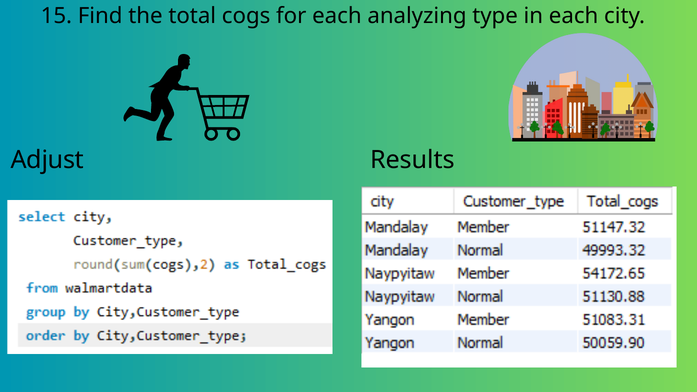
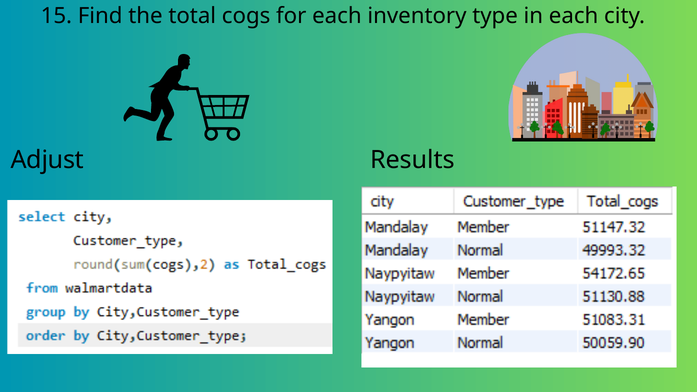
analyzing: analyzing -> inventory
